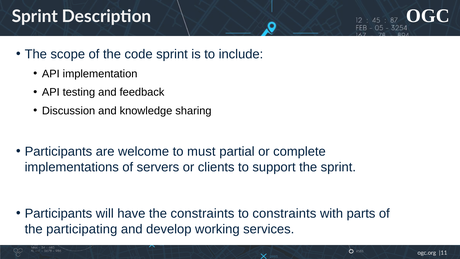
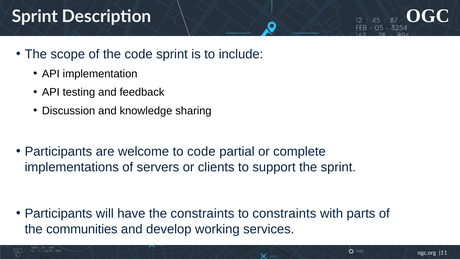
to must: must -> code
participating: participating -> communities
